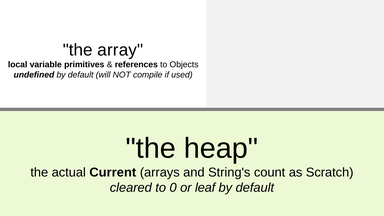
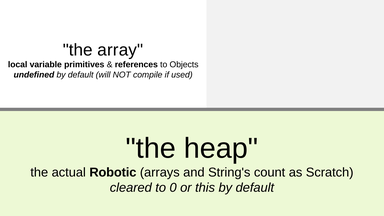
Current: Current -> Robotic
leaf: leaf -> this
